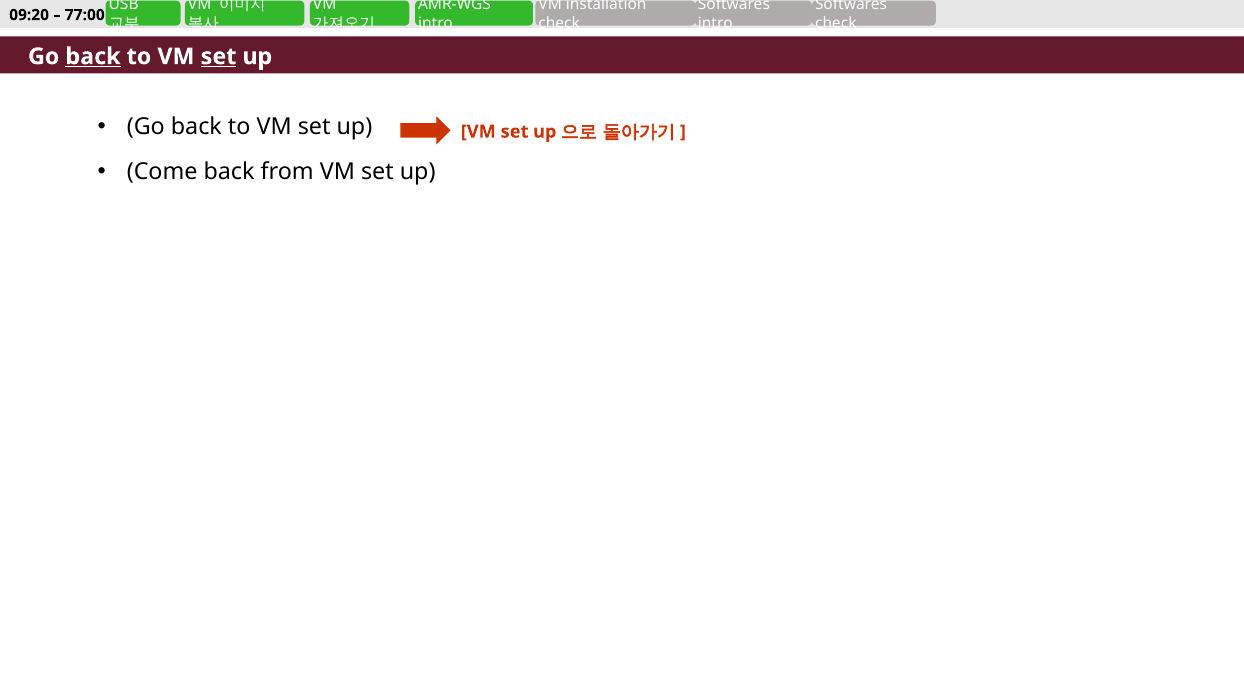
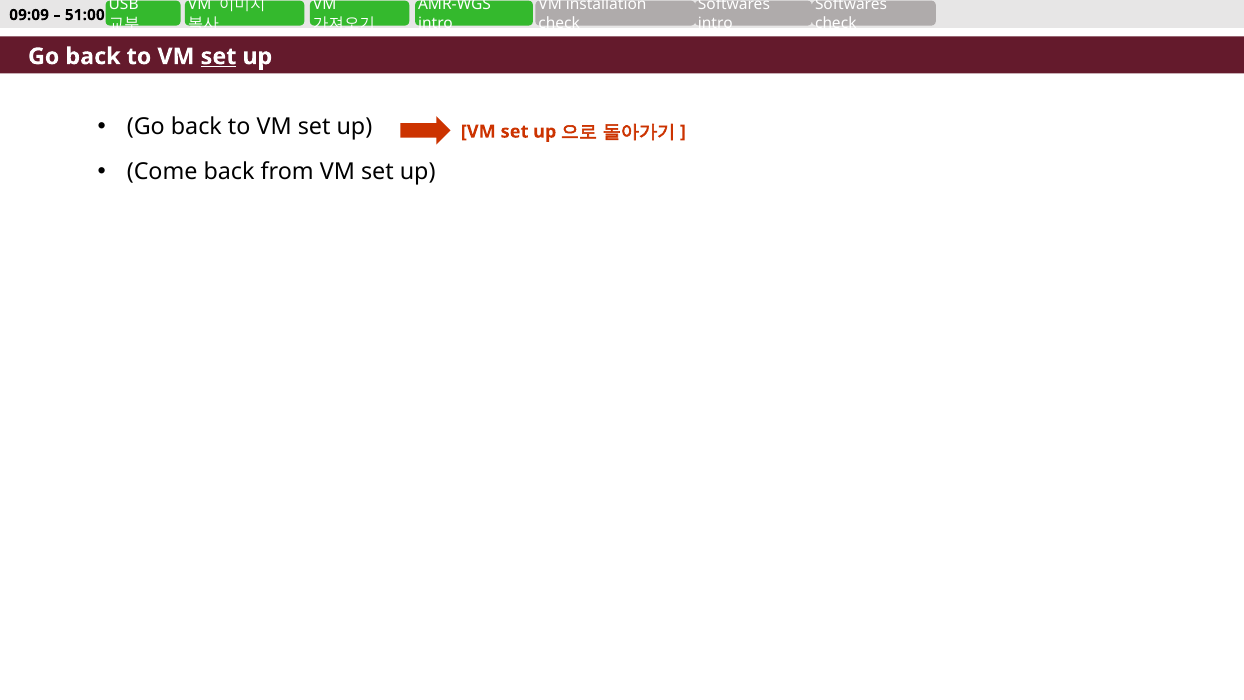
09:20: 09:20 -> 09:09
77:00: 77:00 -> 51:00
back at (93, 56) underline: present -> none
